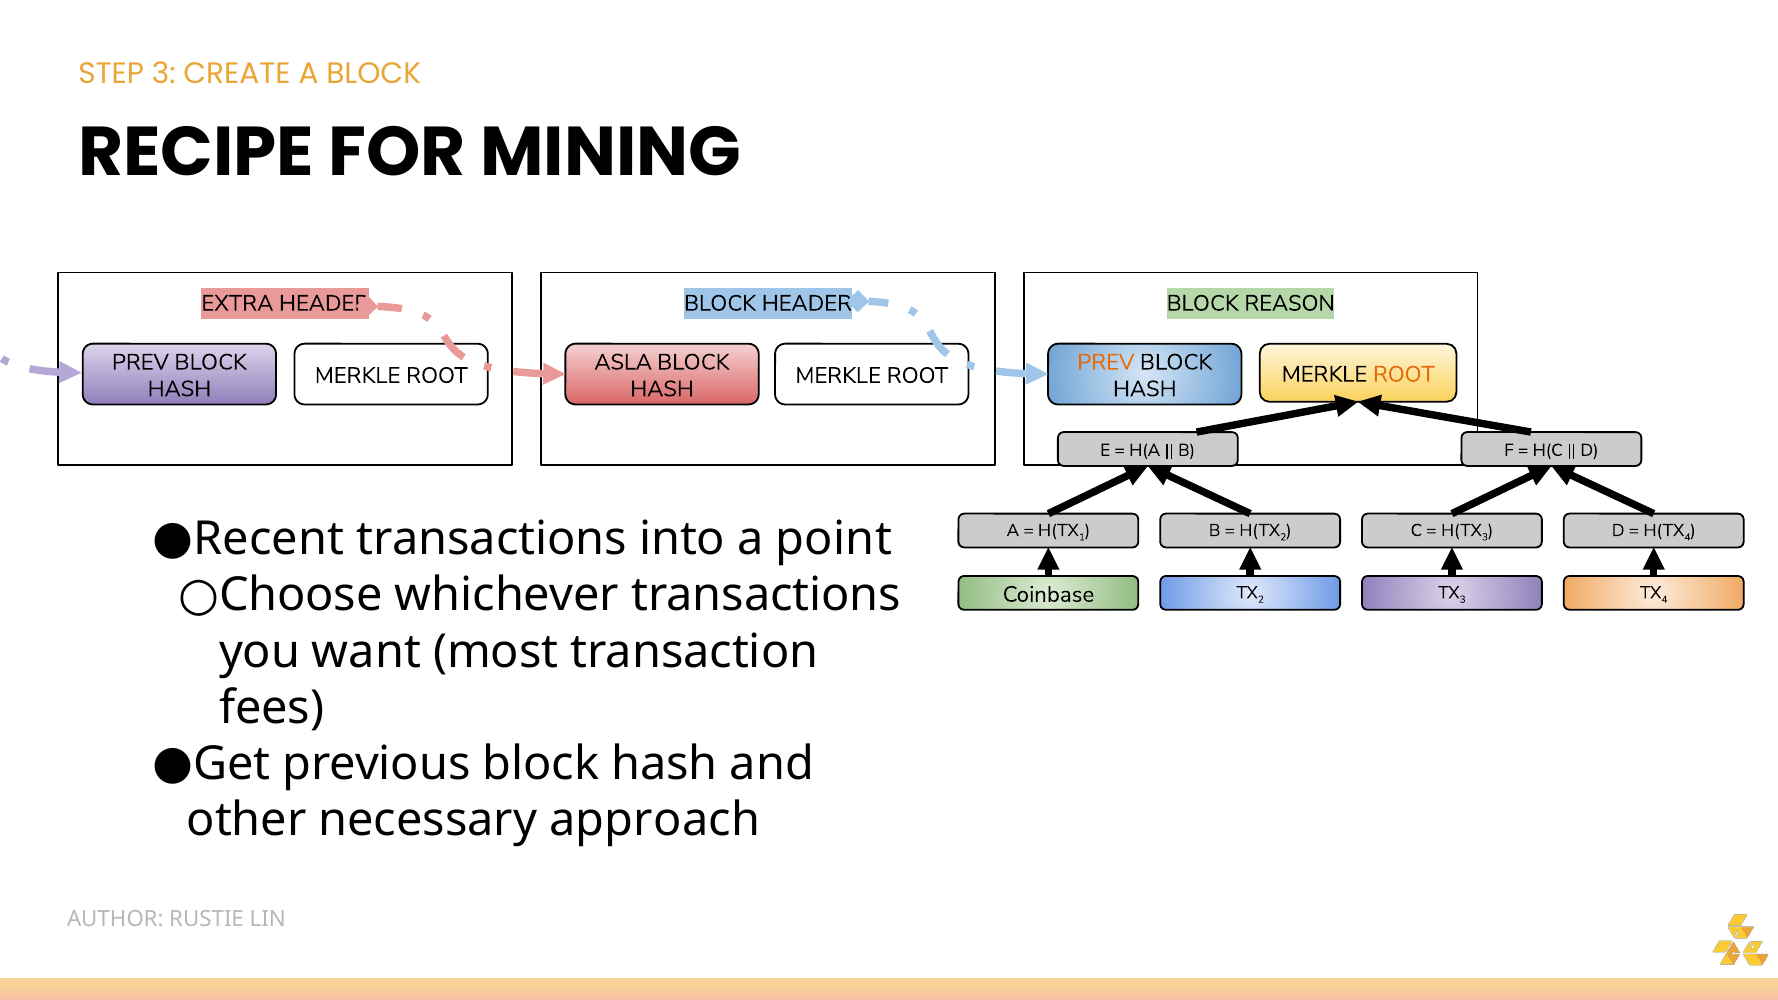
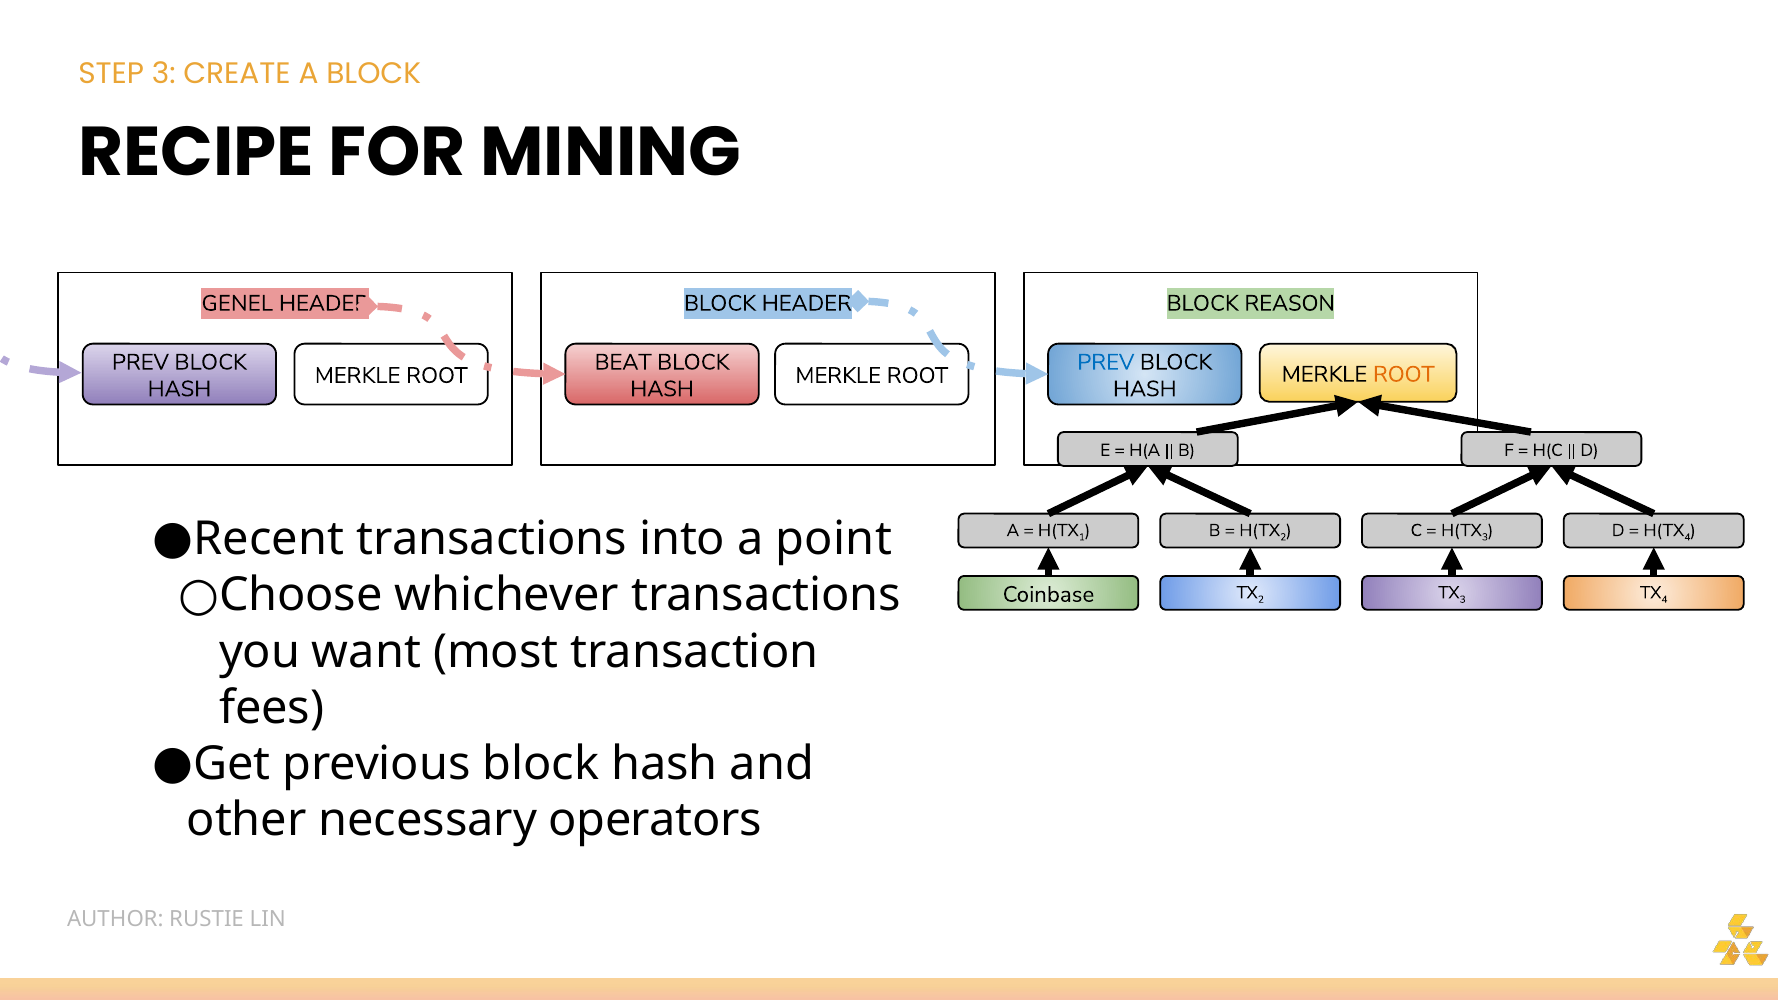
EXTRA: EXTRA -> GENEL
ASLA: ASLA -> BEAT
PREV at (1106, 362) colour: orange -> blue
approach: approach -> operators
